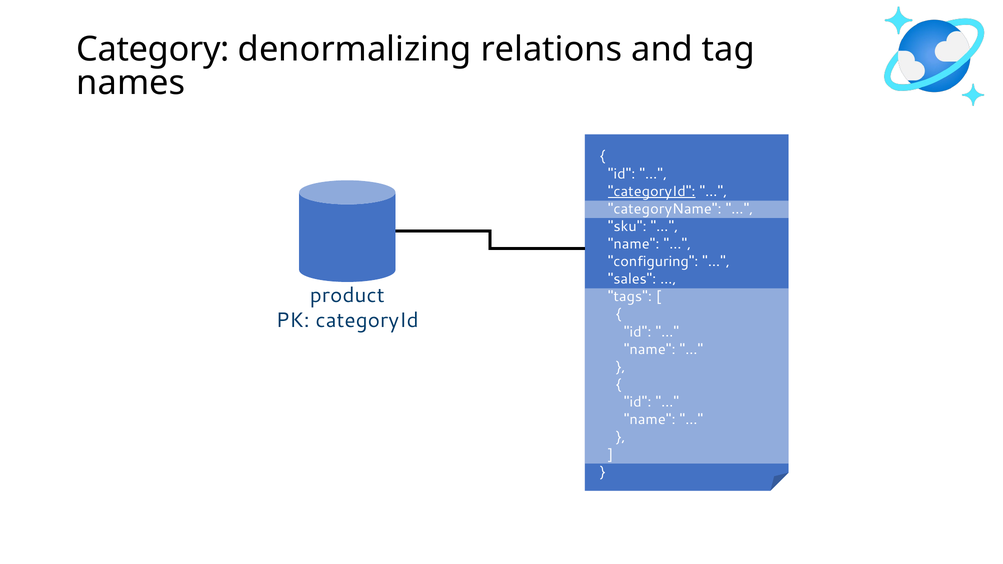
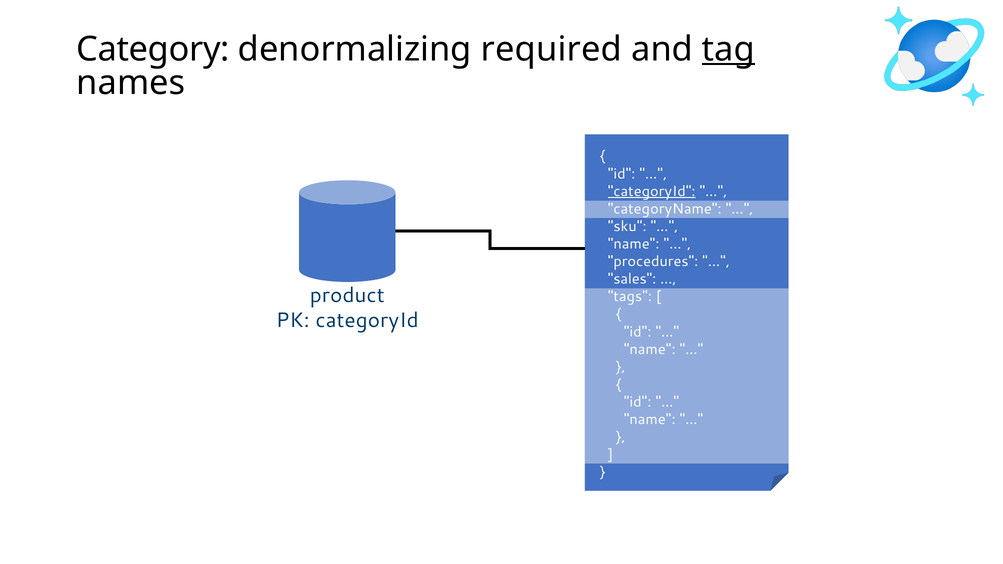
relations: relations -> required
tag underline: none -> present
configuring: configuring -> procedures
